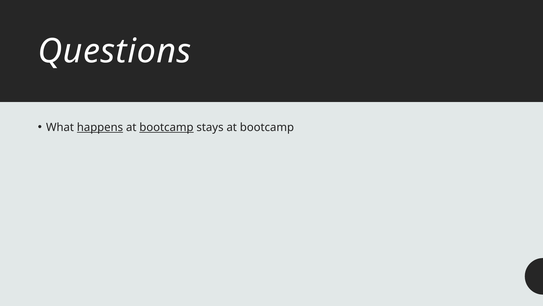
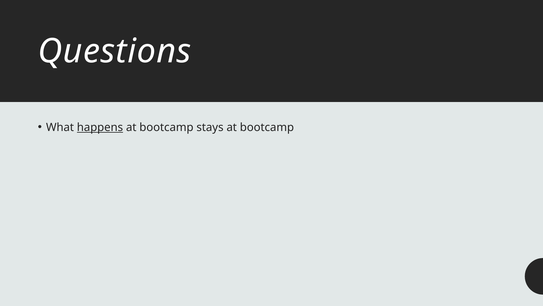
bootcamp at (166, 127) underline: present -> none
